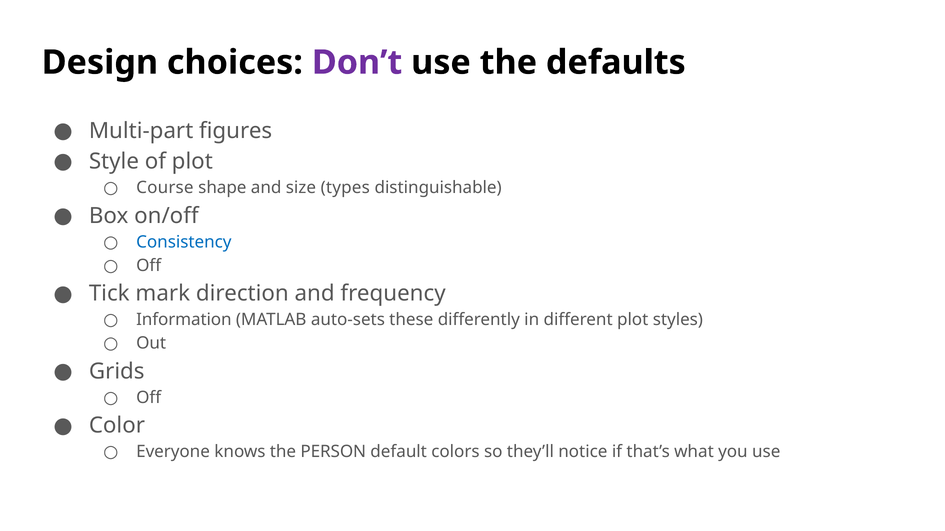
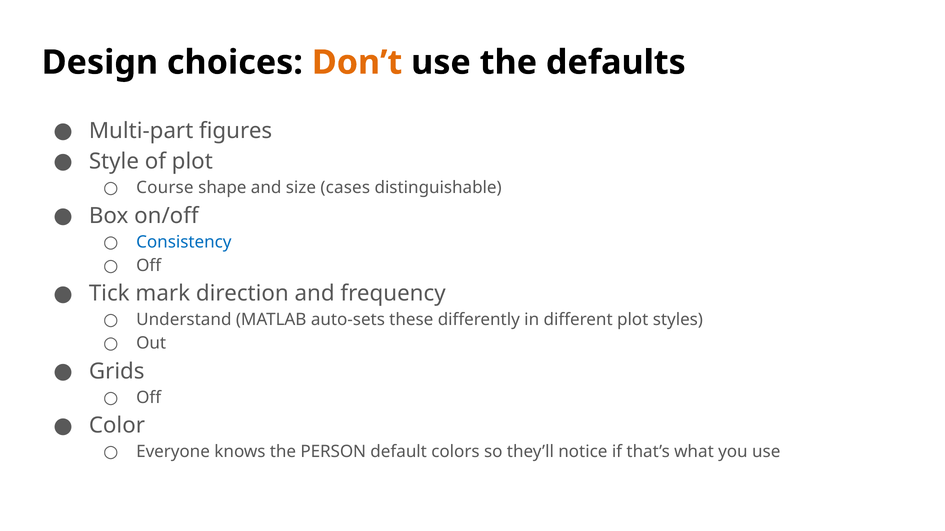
Don’t colour: purple -> orange
types: types -> cases
Information: Information -> Understand
